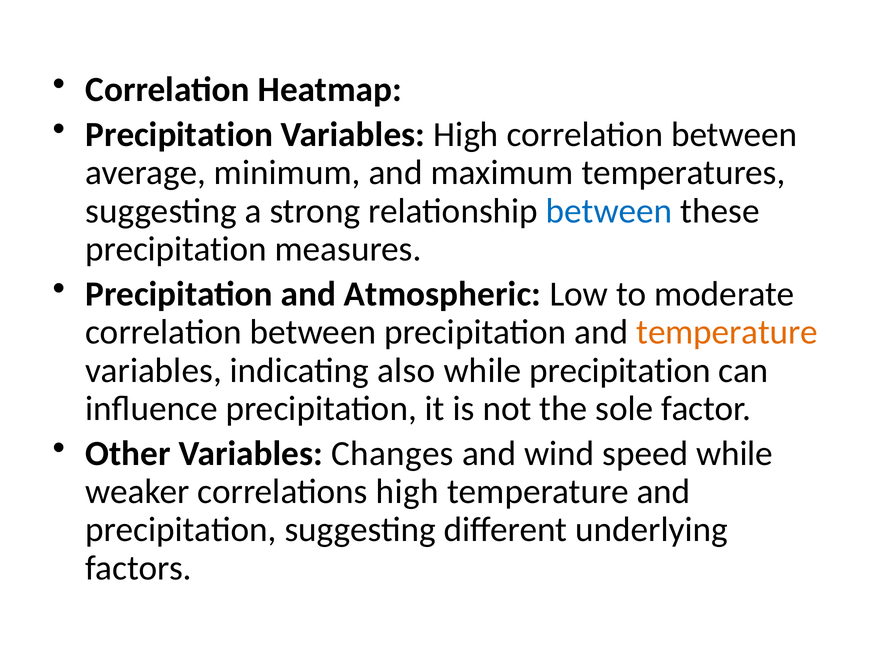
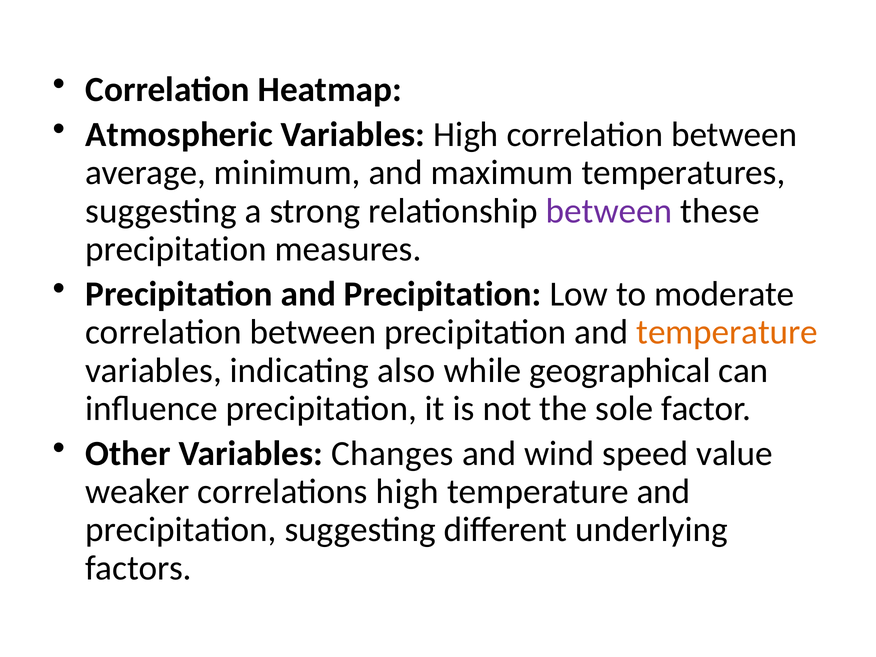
Precipitation at (179, 135): Precipitation -> Atmospheric
between at (609, 211) colour: blue -> purple
Precipitation and Atmospheric: Atmospheric -> Precipitation
while precipitation: precipitation -> geographical
speed while: while -> value
